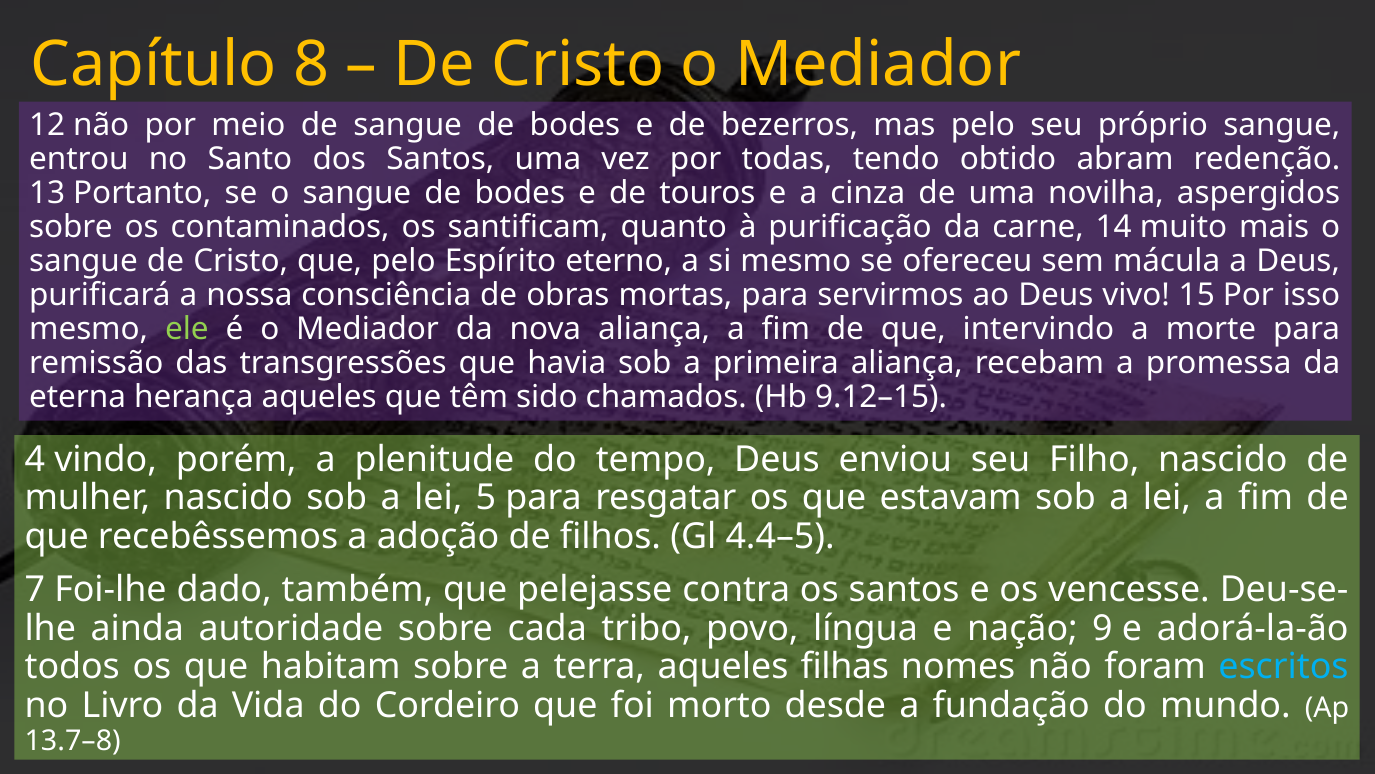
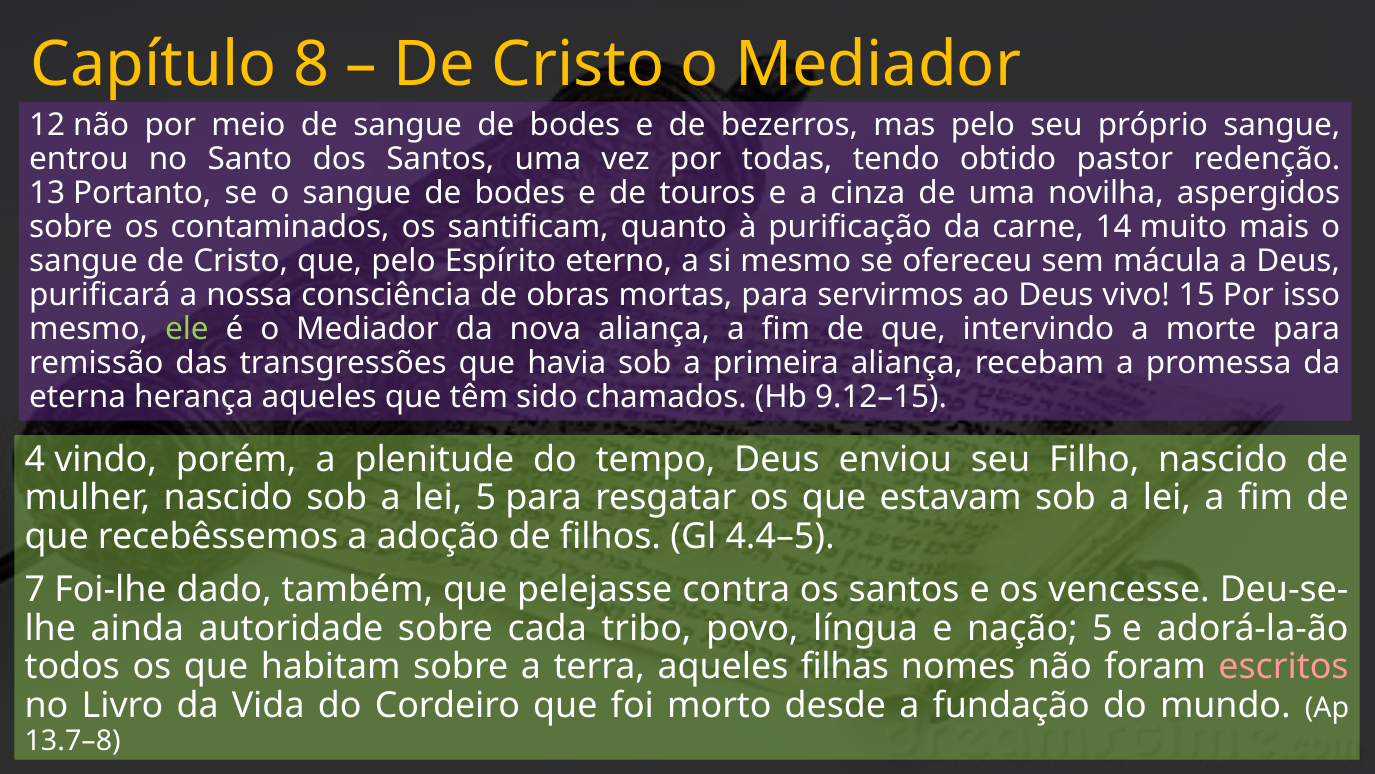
abram: abram -> pastor
nação 9: 9 -> 5
escritos colour: light blue -> pink
